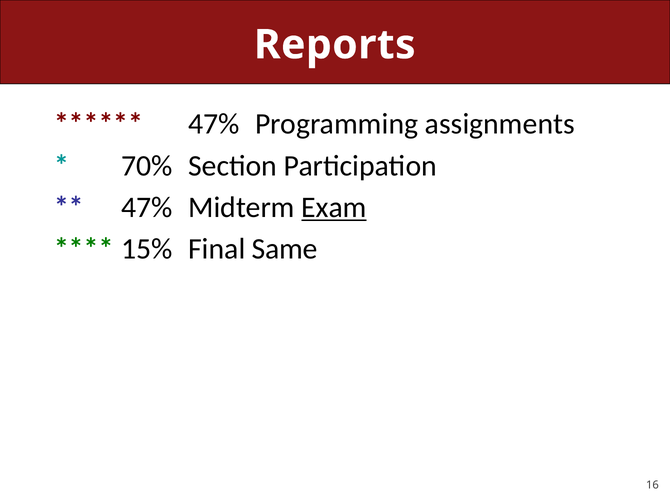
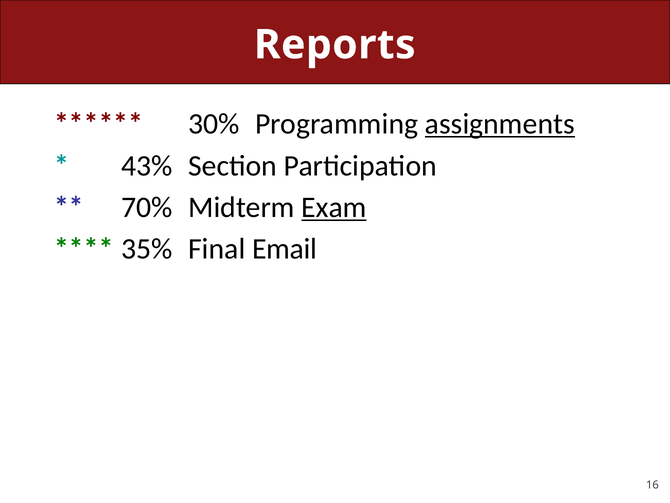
47% at (214, 124): 47% -> 30%
assignments underline: none -> present
70%: 70% -> 43%
47% at (147, 207): 47% -> 70%
15%: 15% -> 35%
Same: Same -> Email
